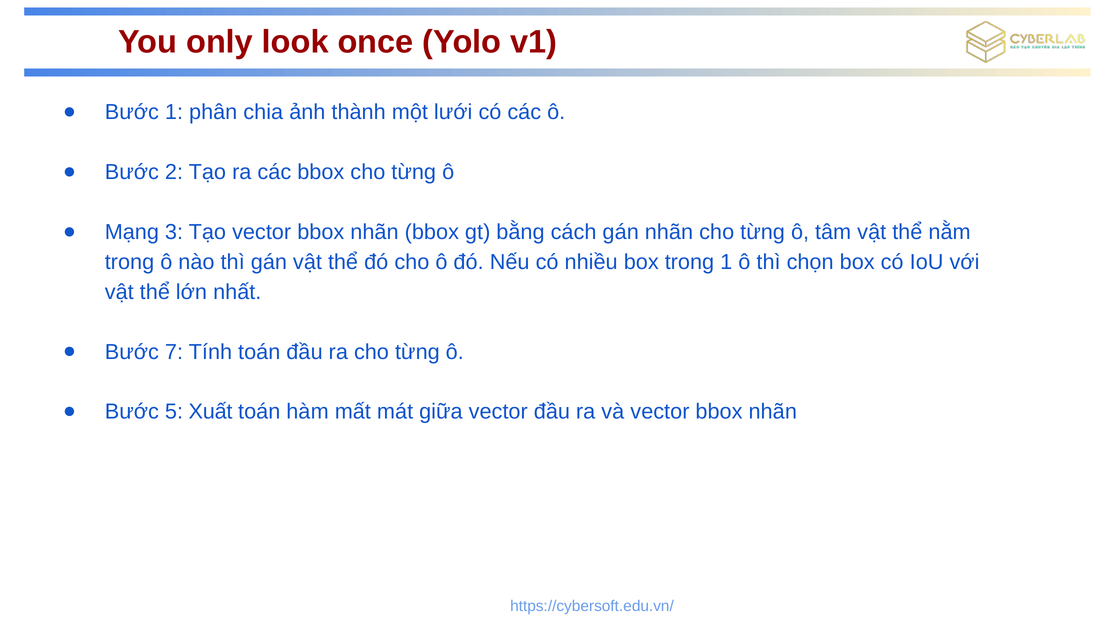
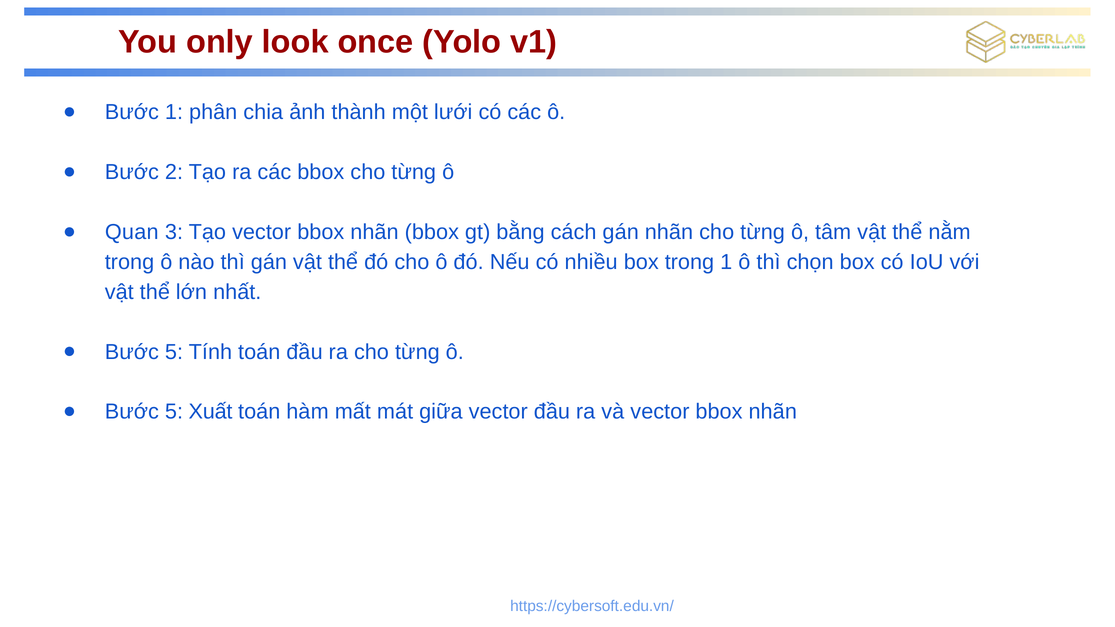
Mạng: Mạng -> Quan
7 at (174, 352): 7 -> 5
